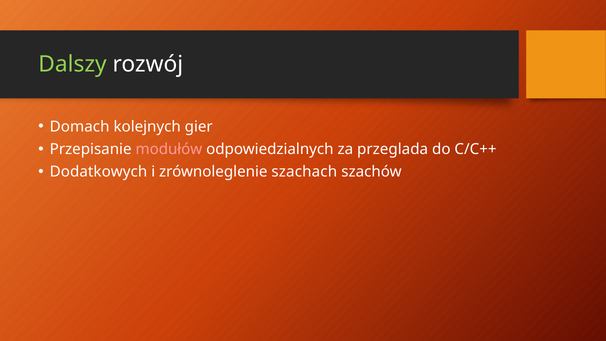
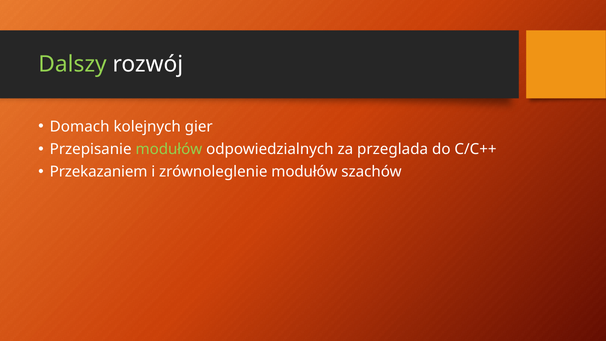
modułów at (169, 149) colour: pink -> light green
Dodatkowych: Dodatkowych -> Przekazaniem
zrównoleglenie szachach: szachach -> modułów
